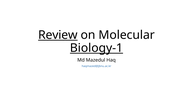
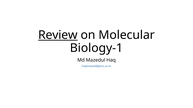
Biology-1 underline: present -> none
